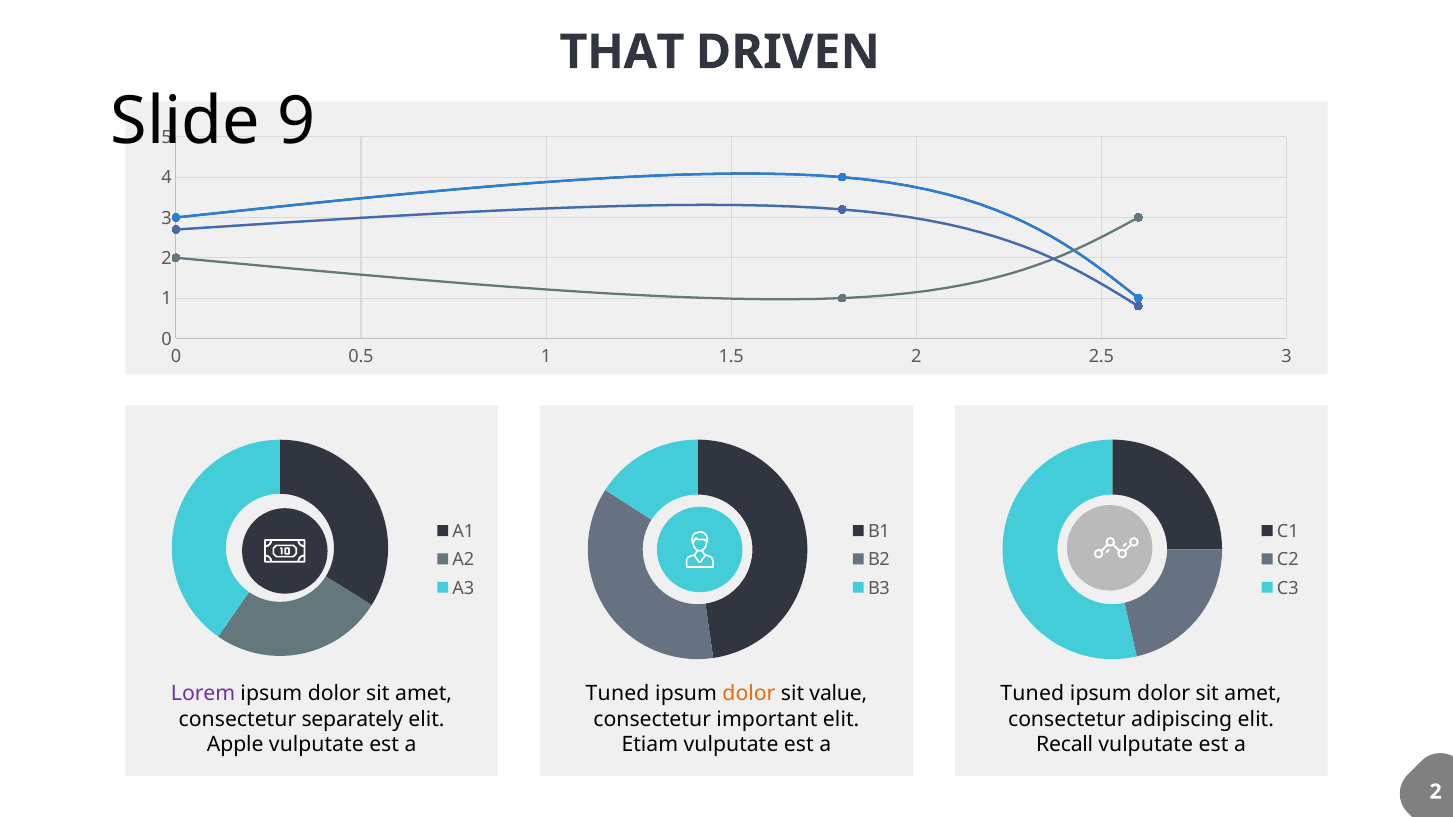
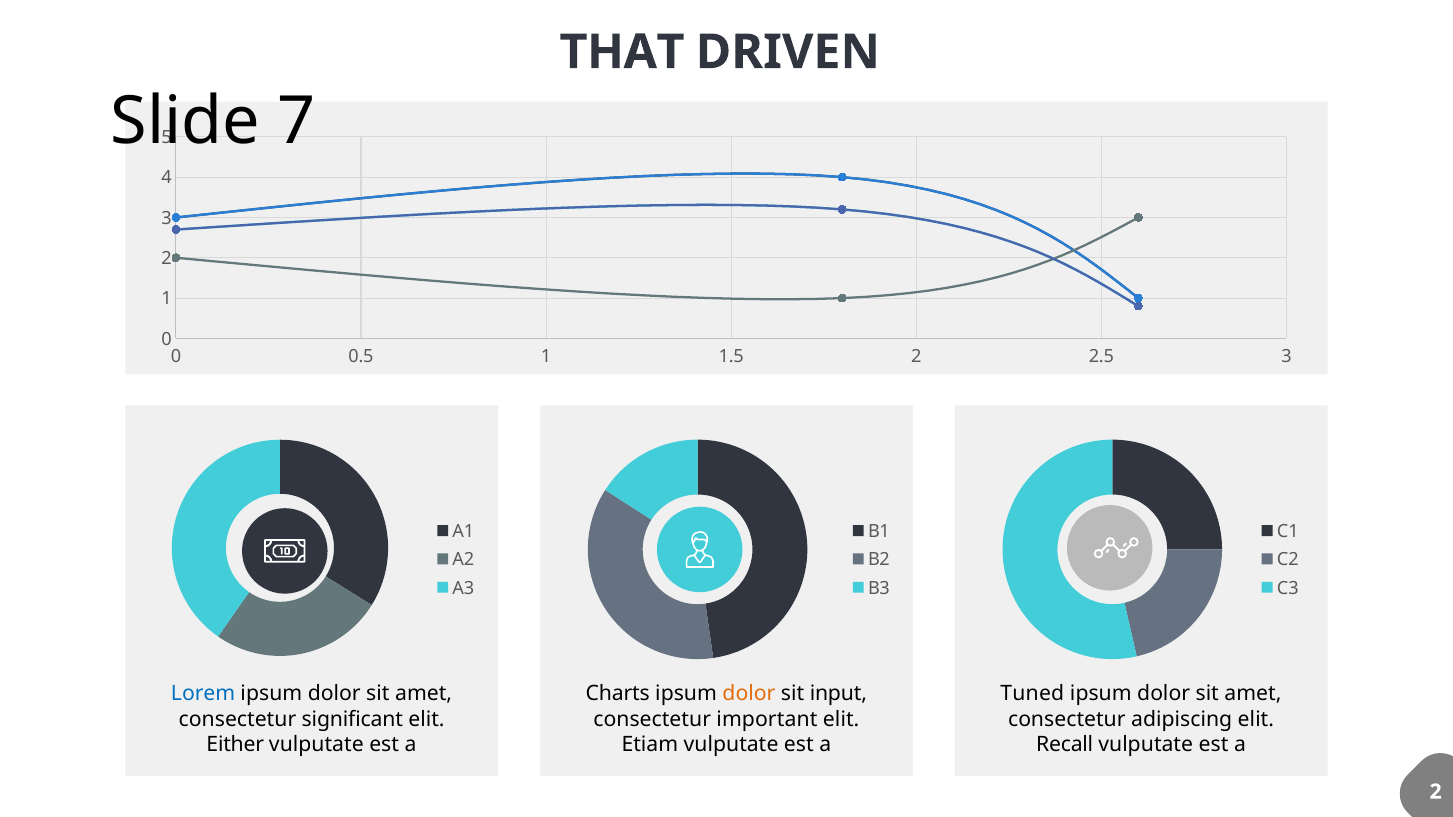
9: 9 -> 7
Lorem colour: purple -> blue
Tuned at (618, 694): Tuned -> Charts
value: value -> input
separately: separately -> significant
Apple: Apple -> Either
